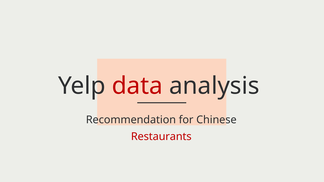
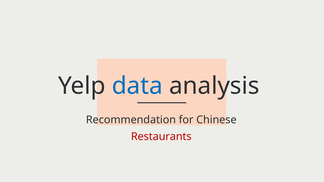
data colour: red -> blue
